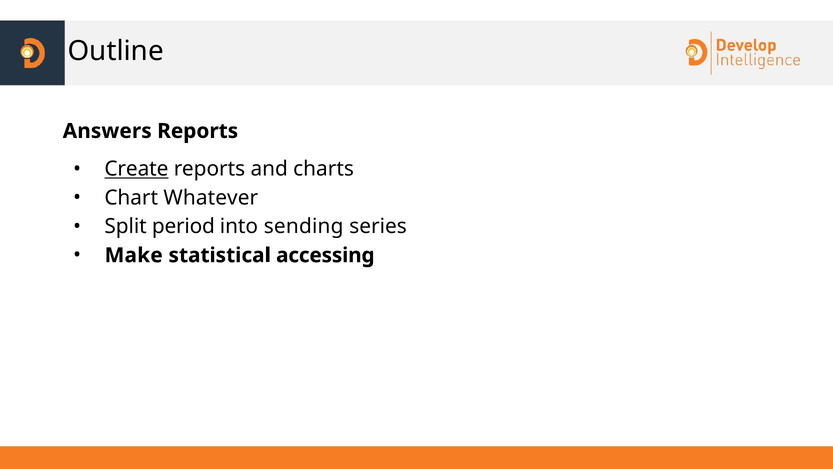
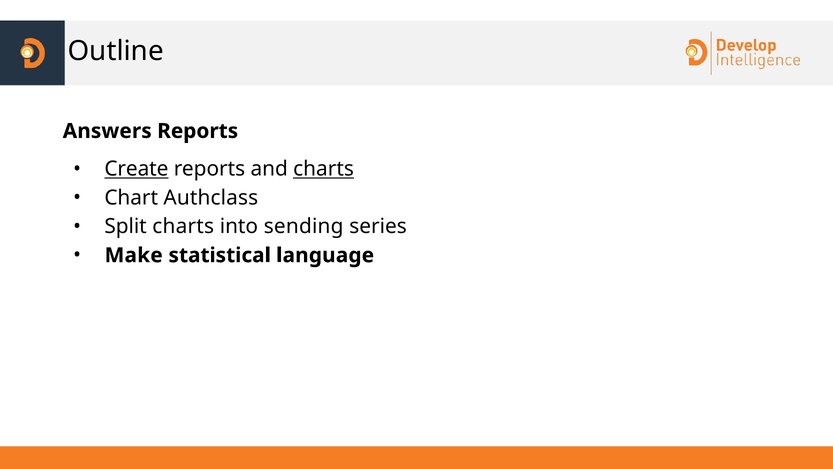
charts at (324, 169) underline: none -> present
Whatever: Whatever -> Authclass
Split period: period -> charts
accessing: accessing -> language
